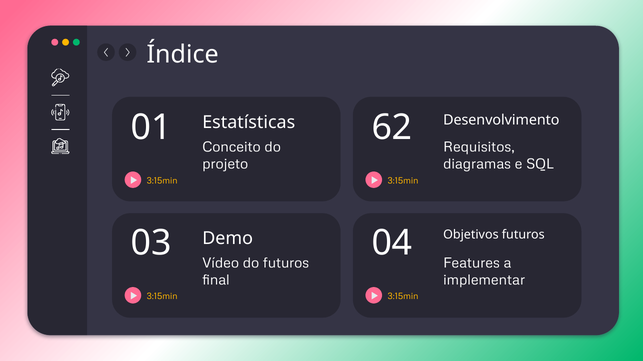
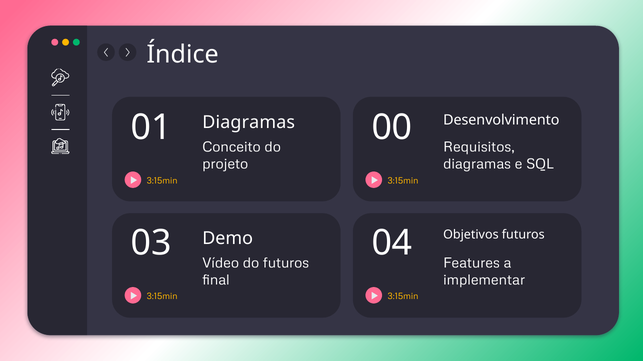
Estatísticas at (249, 123): Estatísticas -> Diagramas
62: 62 -> 00
